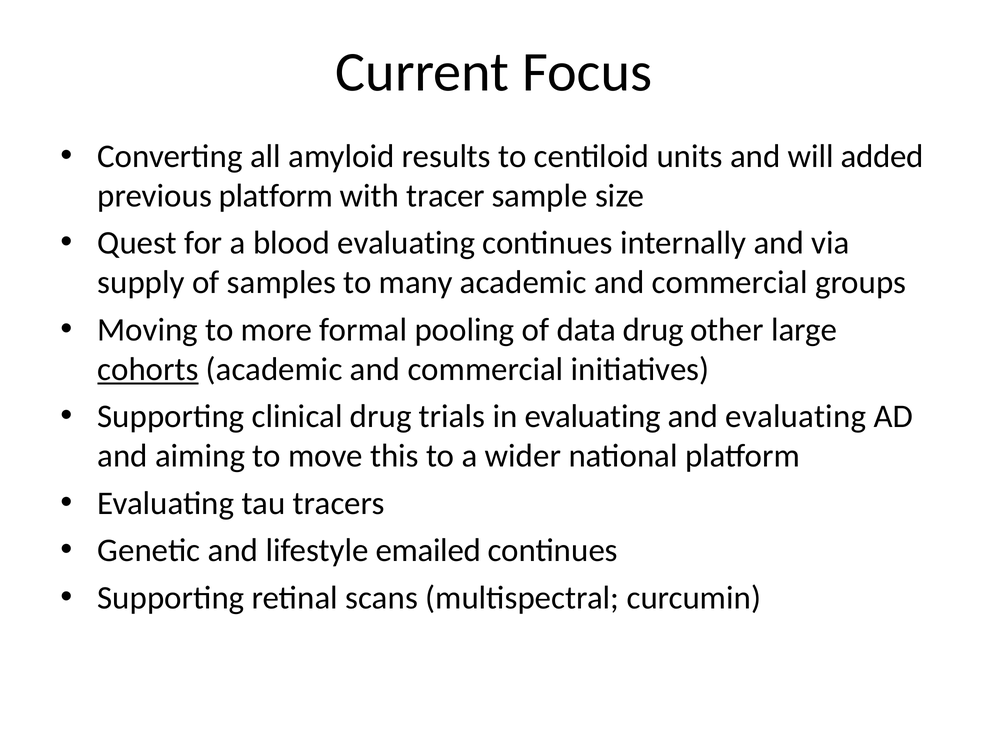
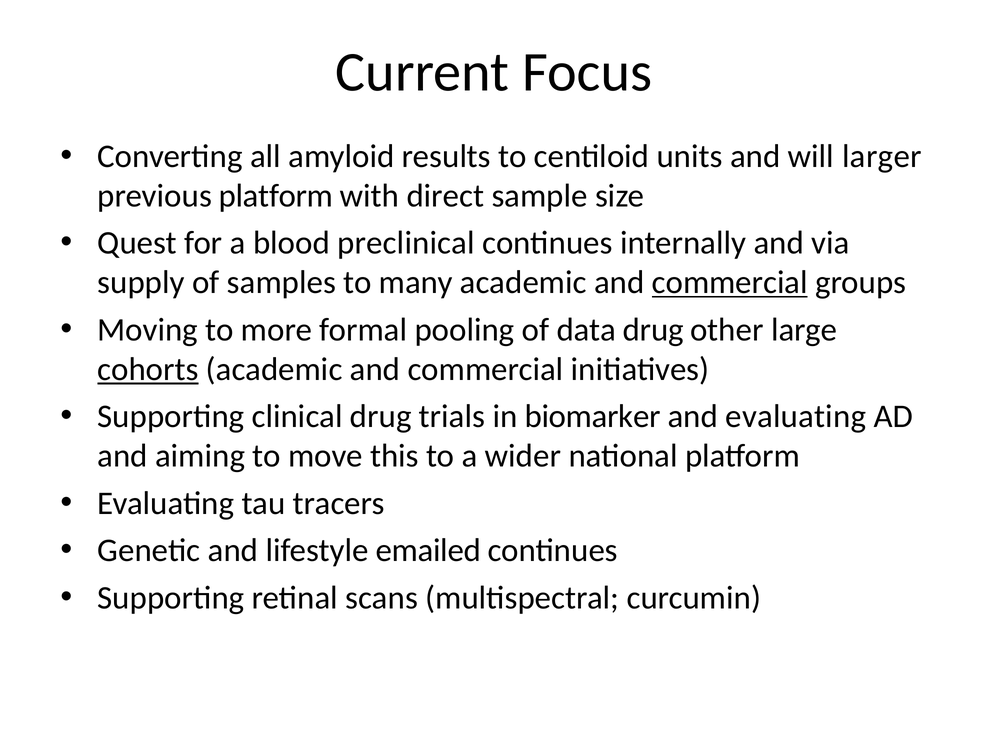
added: added -> larger
tracer: tracer -> direct
blood evaluating: evaluating -> preclinical
commercial at (730, 283) underline: none -> present
in evaluating: evaluating -> biomarker
